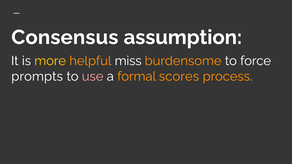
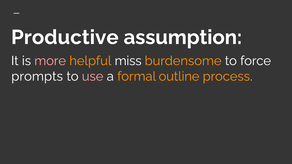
Consensus: Consensus -> Productive
more colour: yellow -> pink
scores: scores -> outline
